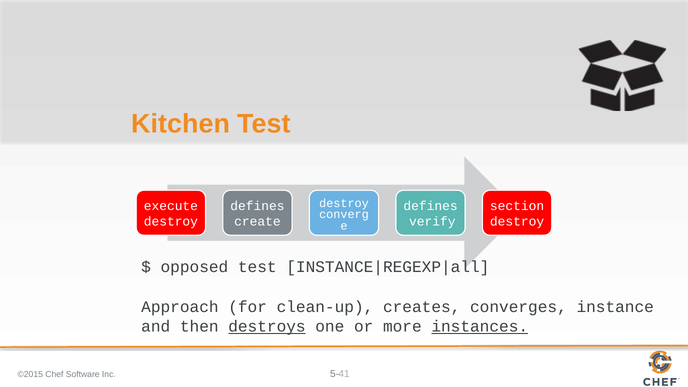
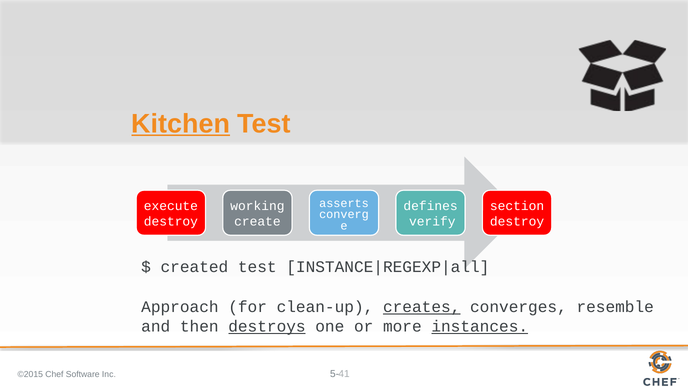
Kitchen underline: none -> present
destroy at (344, 203): destroy -> asserts
defines at (257, 206): defines -> working
opposed: opposed -> created
creates underline: none -> present
instance: instance -> resemble
